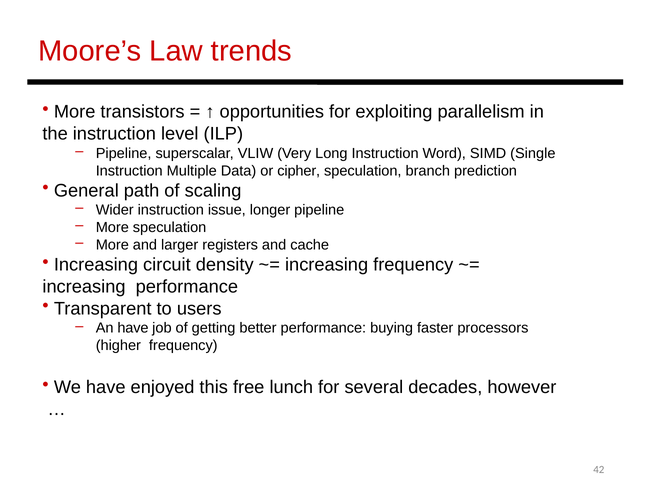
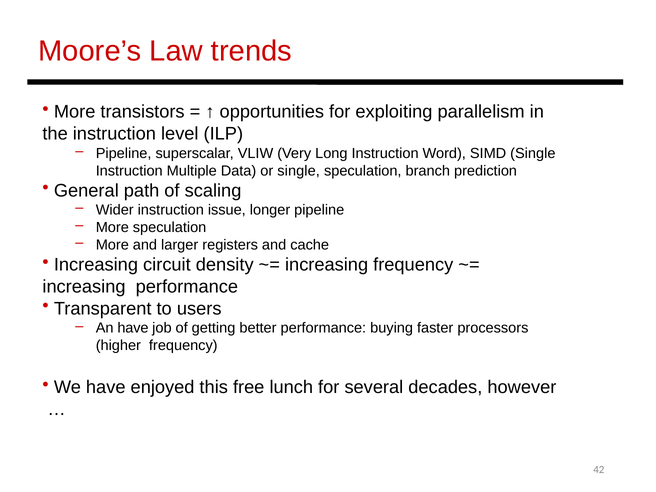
or cipher: cipher -> single
